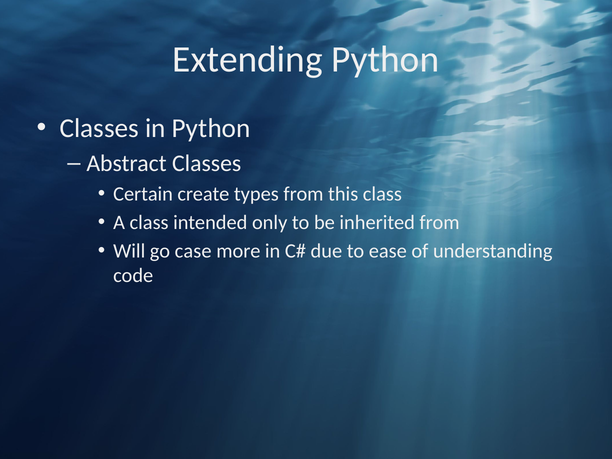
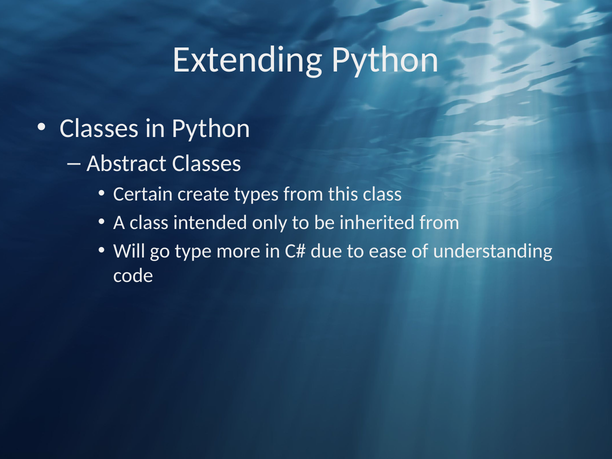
case: case -> type
